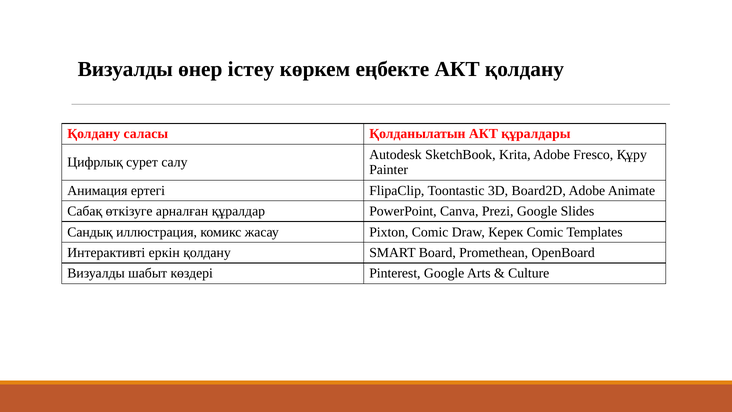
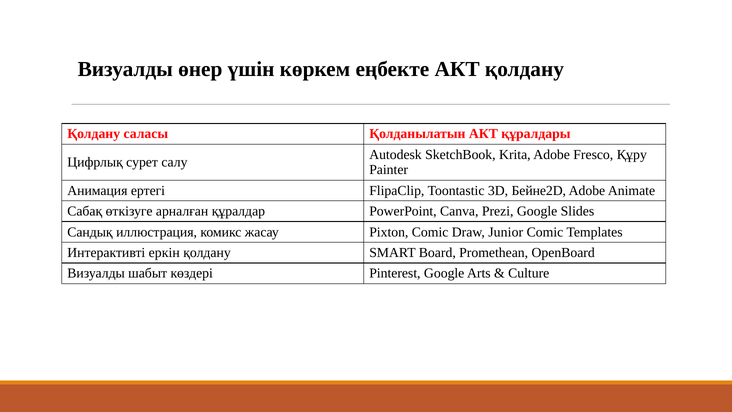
істеу: істеу -> үшін
Board2D: Board2D -> Бейне2D
Керек: Керек -> Junior
